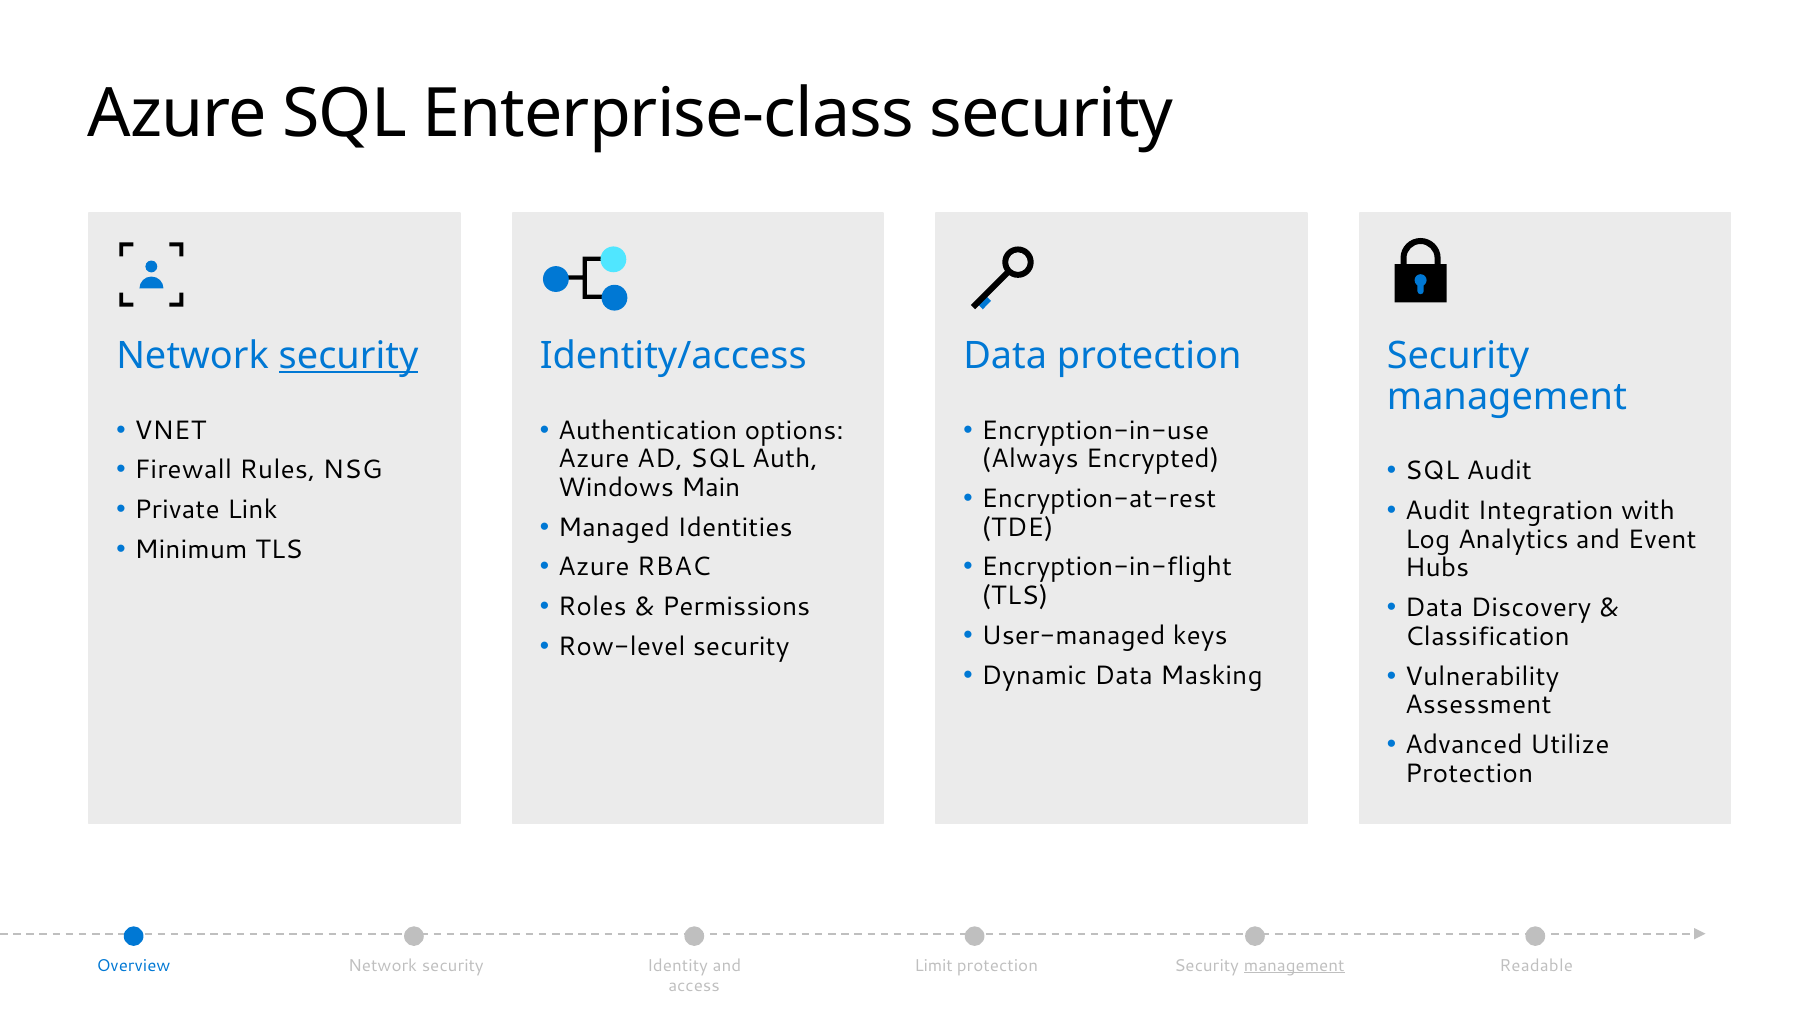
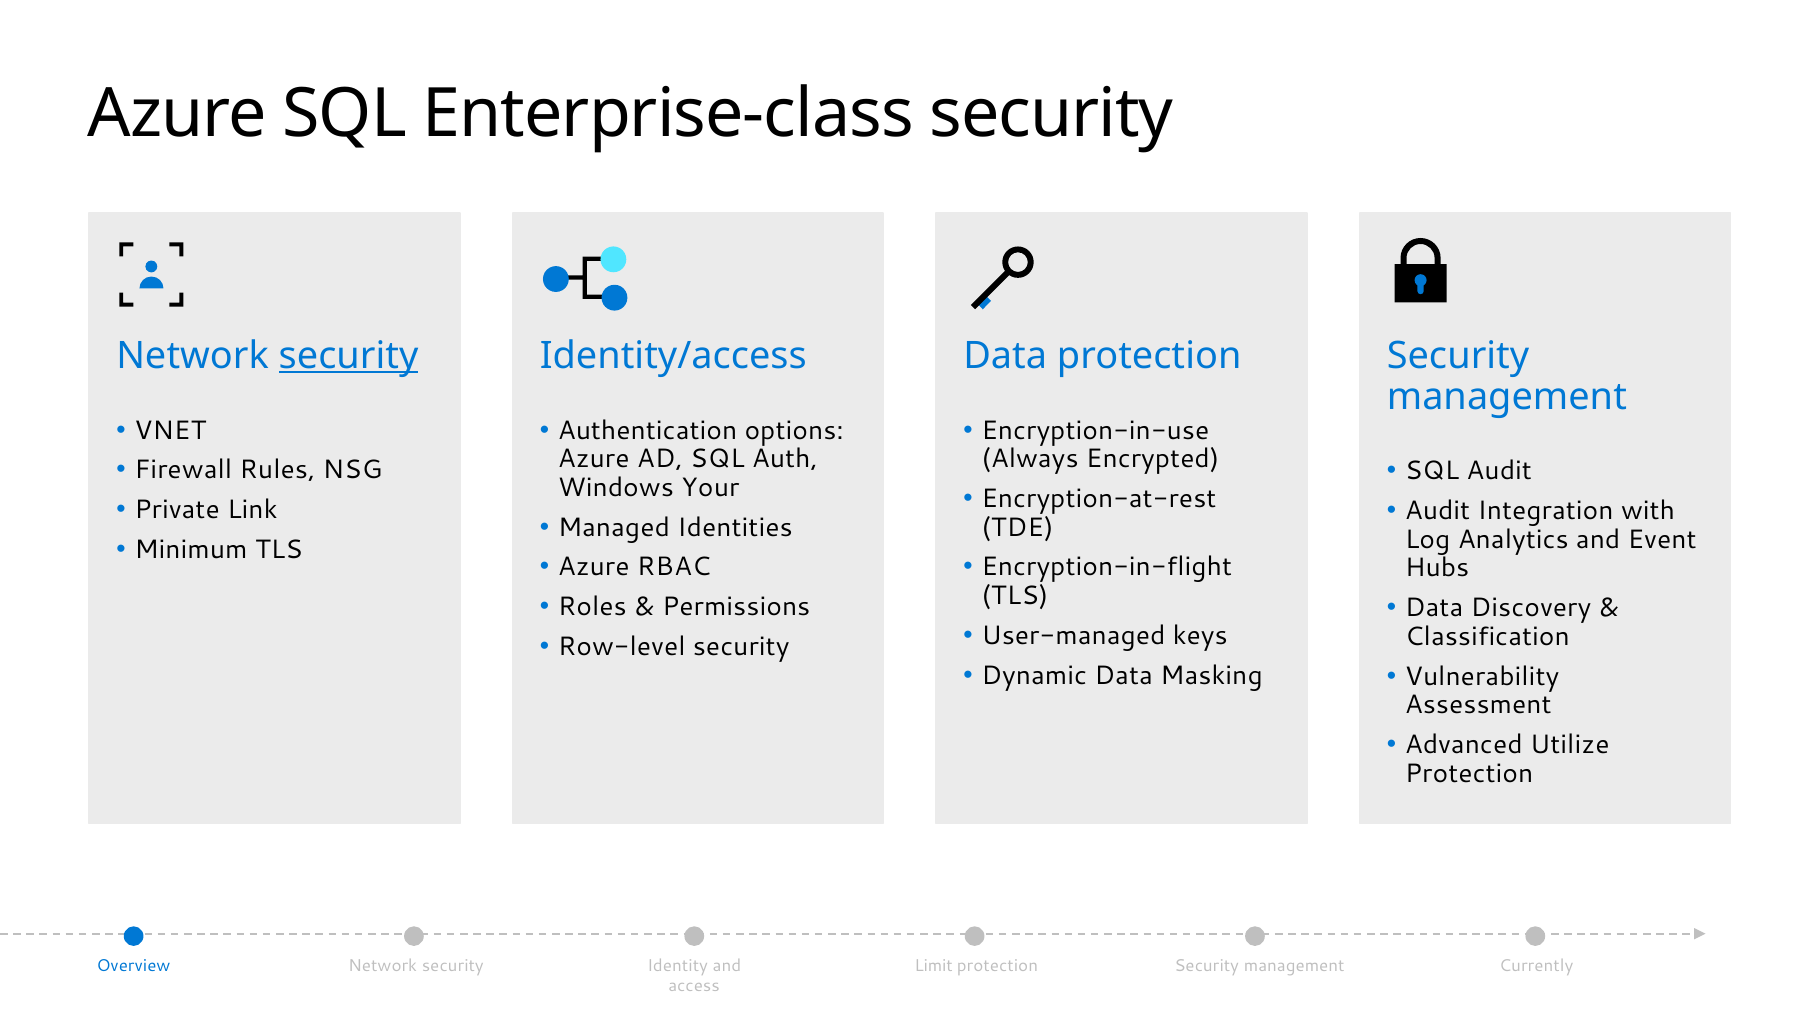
Main: Main -> Your
management at (1294, 966) underline: present -> none
Readable: Readable -> Currently
